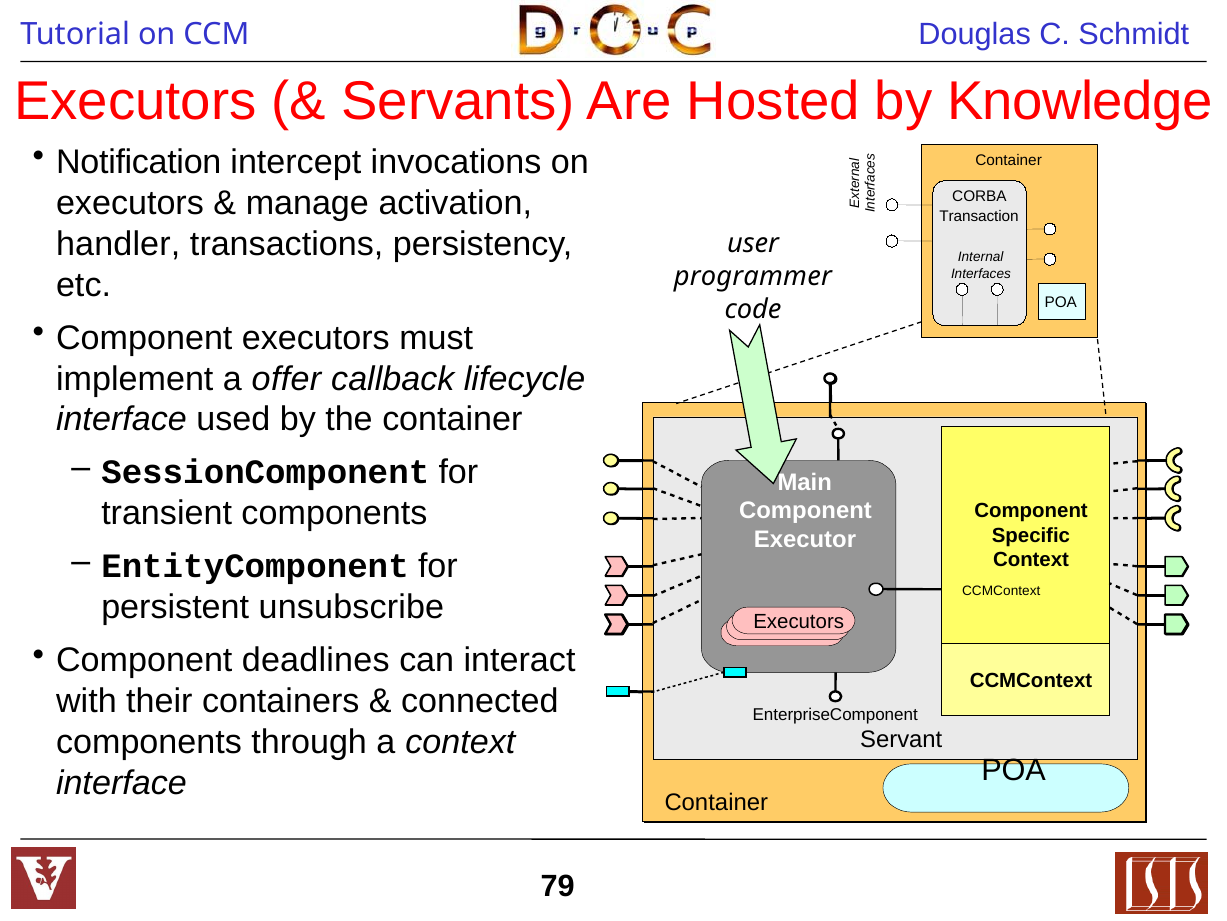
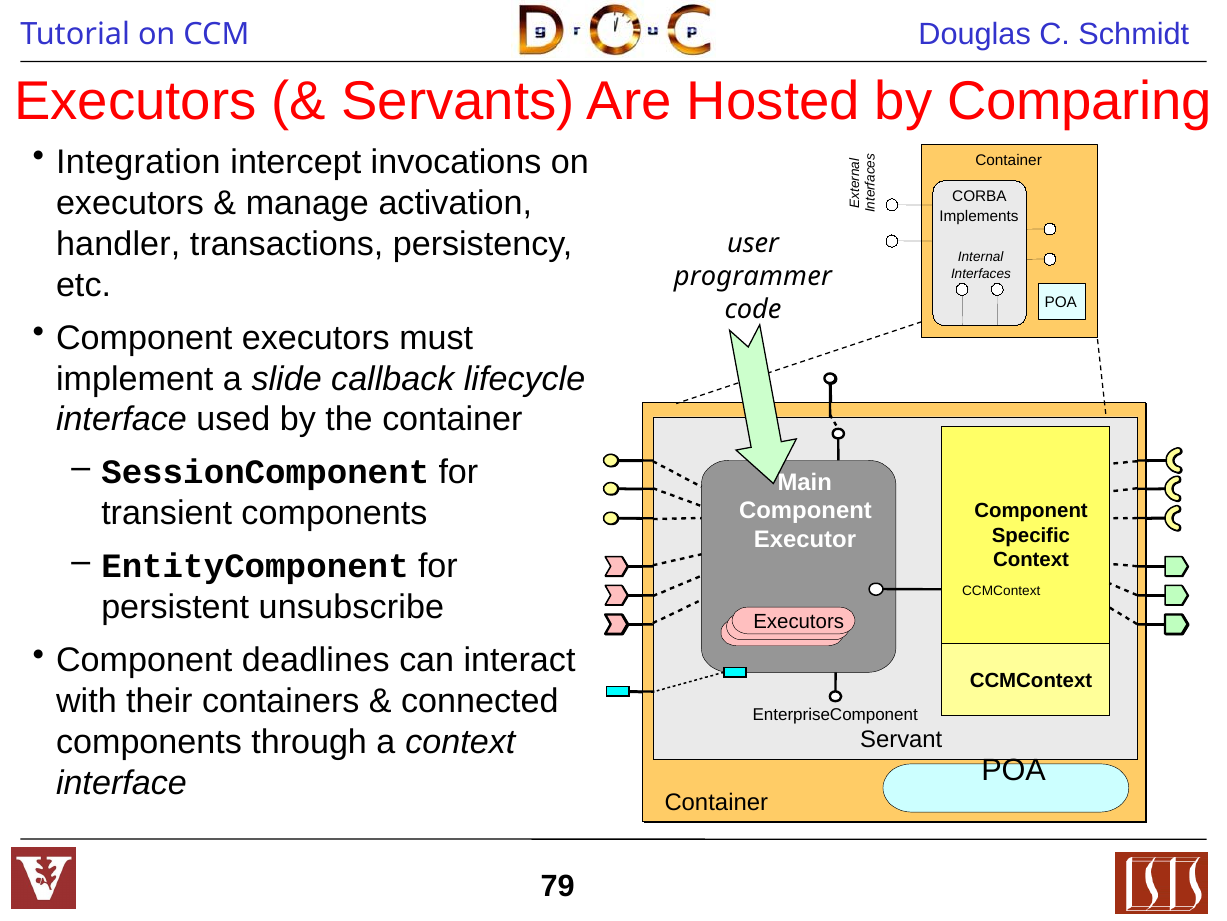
Knowledge: Knowledge -> Comparing
Notification: Notification -> Integration
Transaction: Transaction -> Implements
offer: offer -> slide
